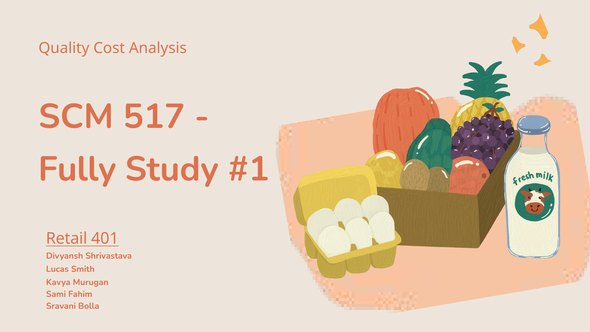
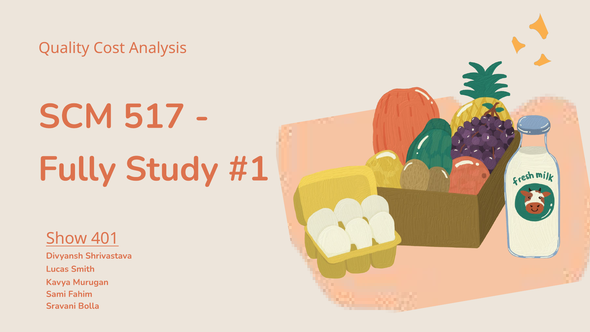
Retail: Retail -> Show
